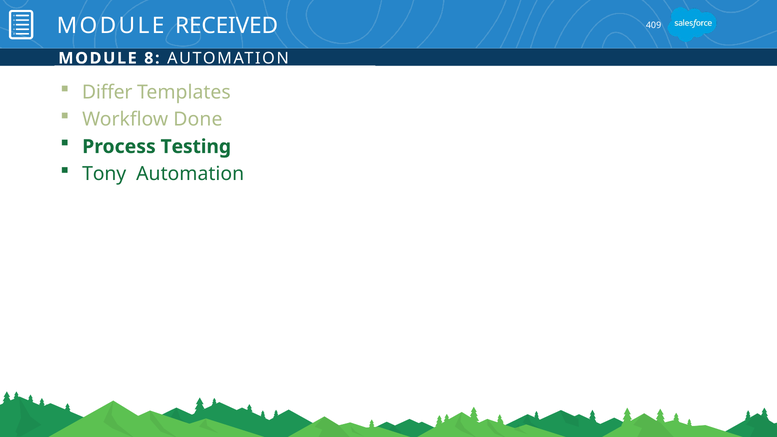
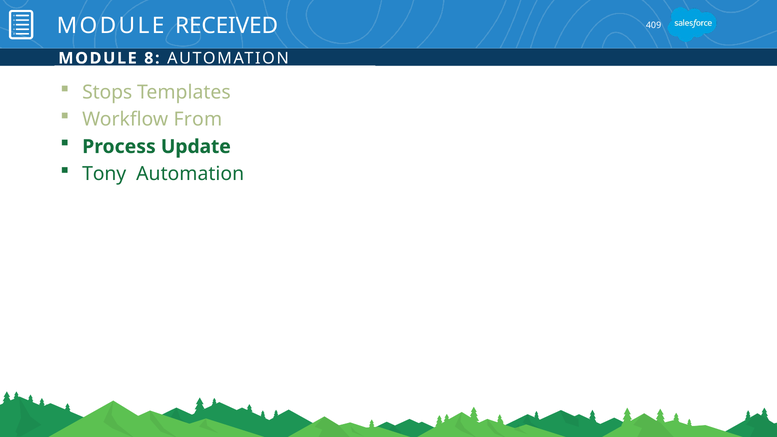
Differ: Differ -> Stops
Done: Done -> From
Testing: Testing -> Update
